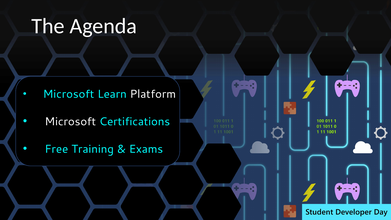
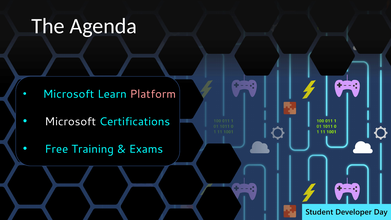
Platform colour: white -> pink
